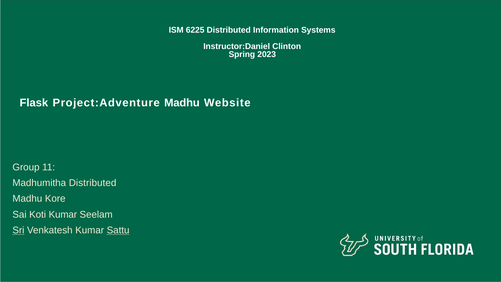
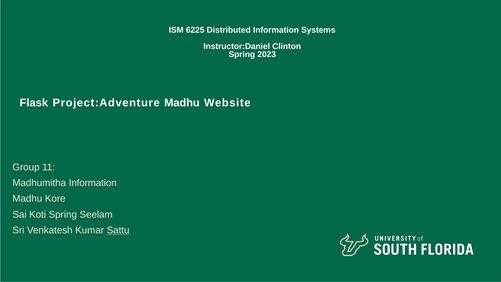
Madhumitha Distributed: Distributed -> Information
Koti Kumar: Kumar -> Spring
Sri underline: present -> none
